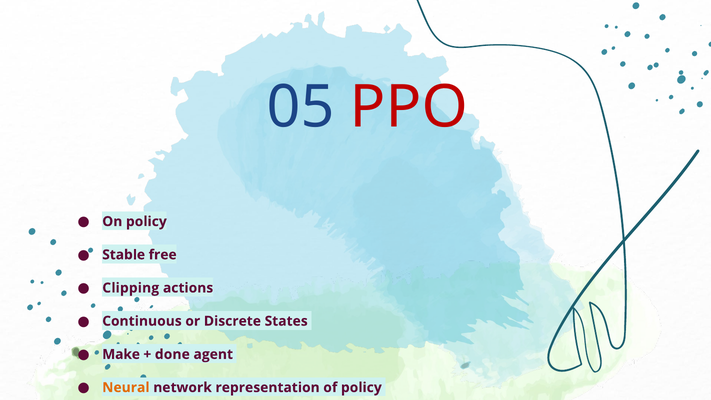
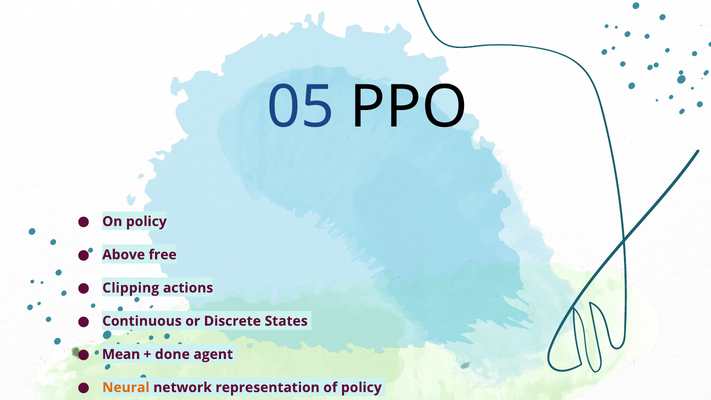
PPO colour: red -> black
Stable: Stable -> Above
Make: Make -> Mean
